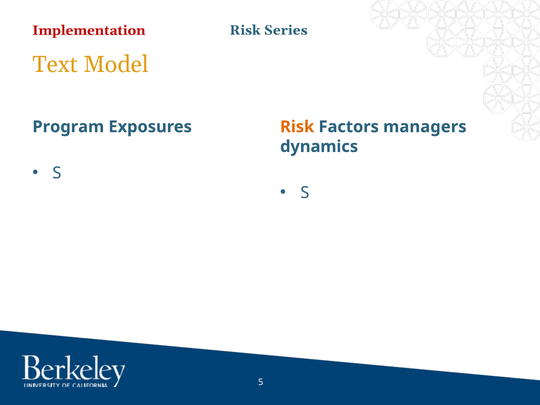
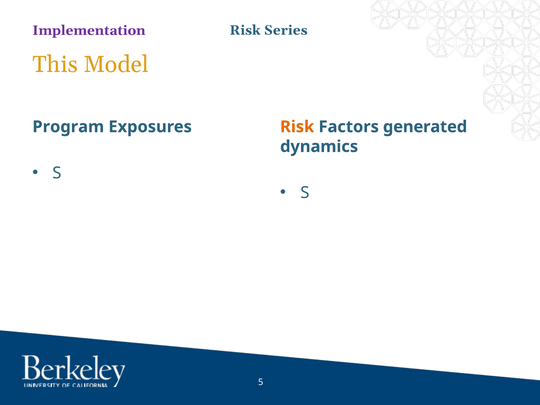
Implementation colour: red -> purple
Text: Text -> This
managers: managers -> generated
